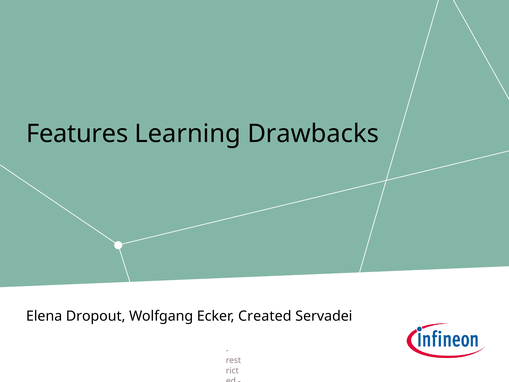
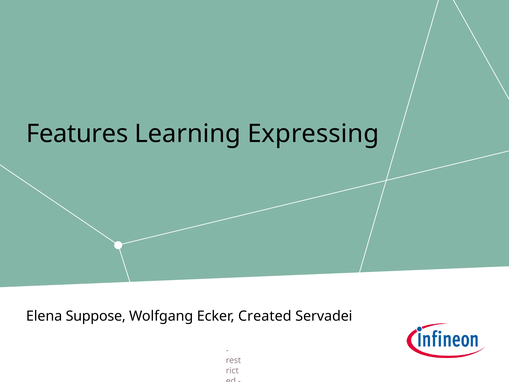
Drawbacks: Drawbacks -> Expressing
Dropout: Dropout -> Suppose
